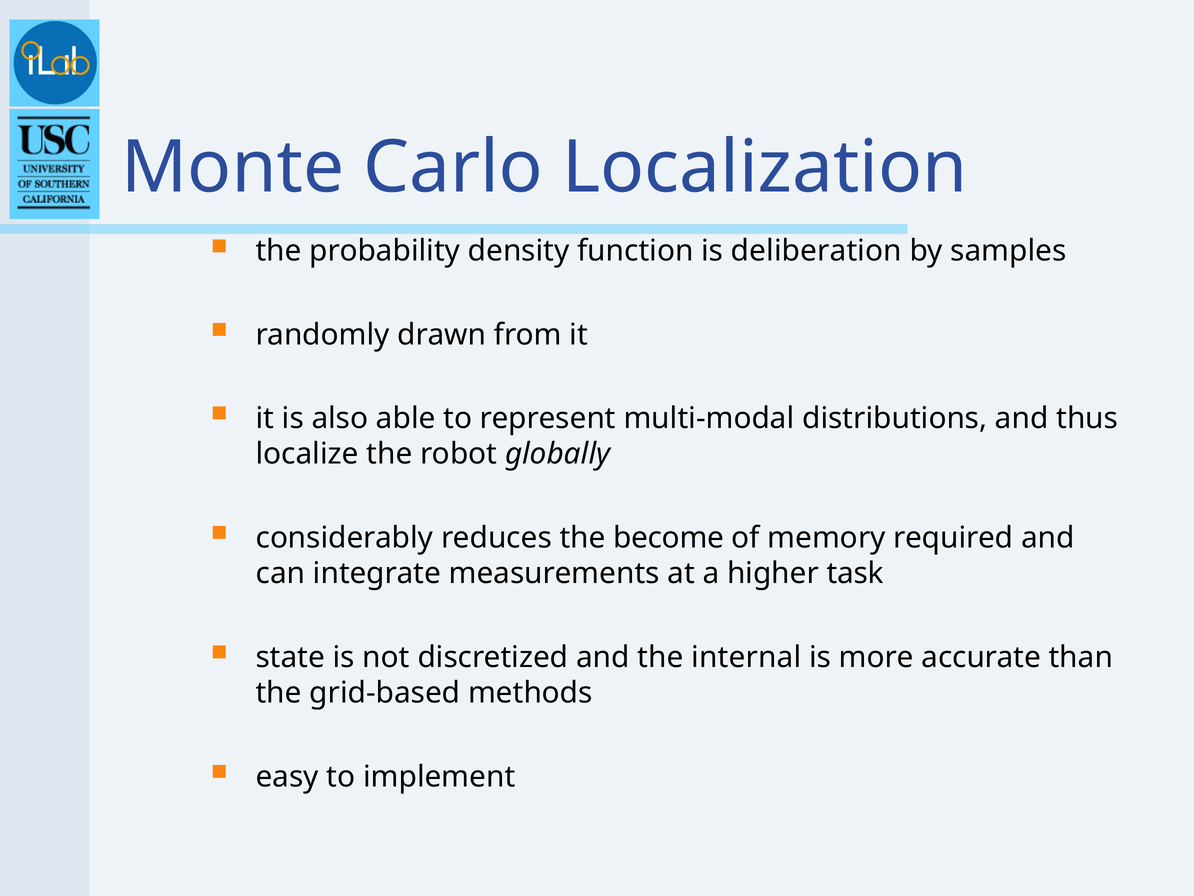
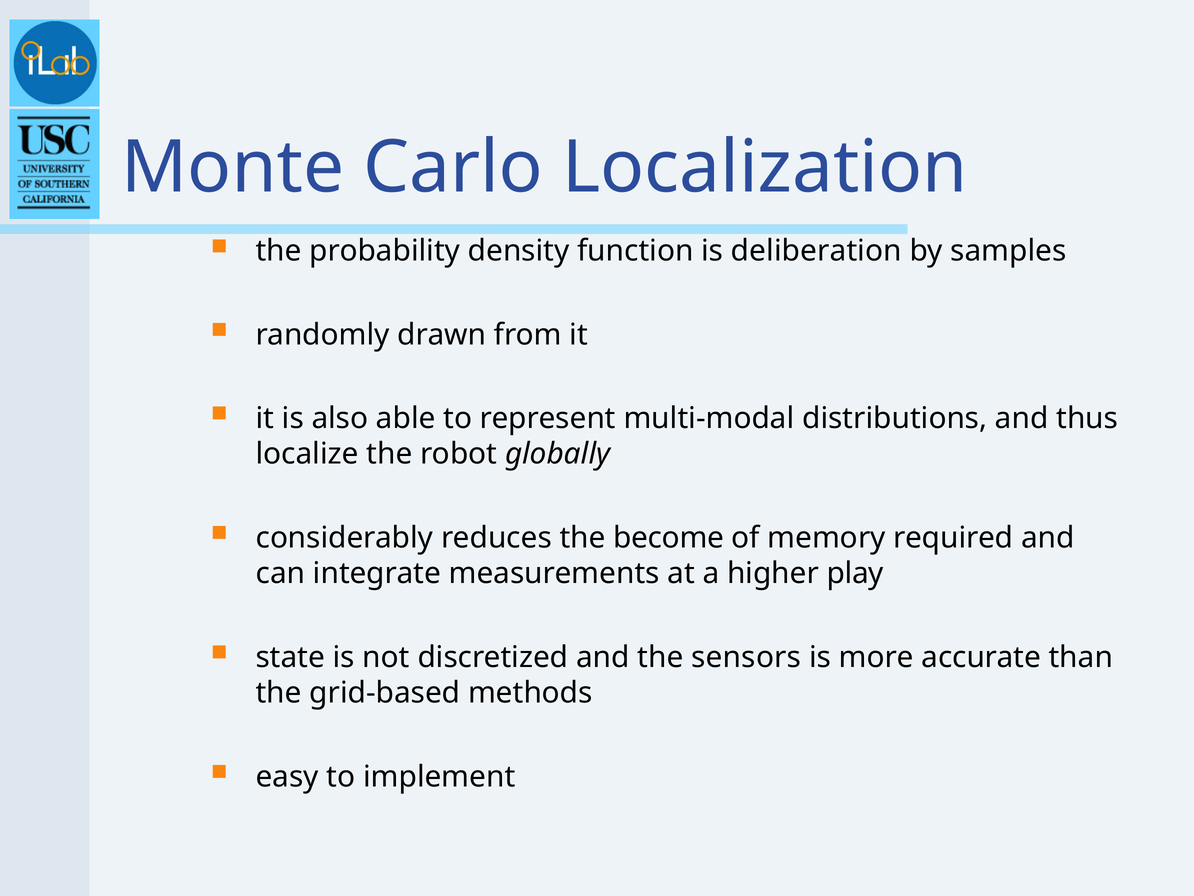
task: task -> play
internal: internal -> sensors
